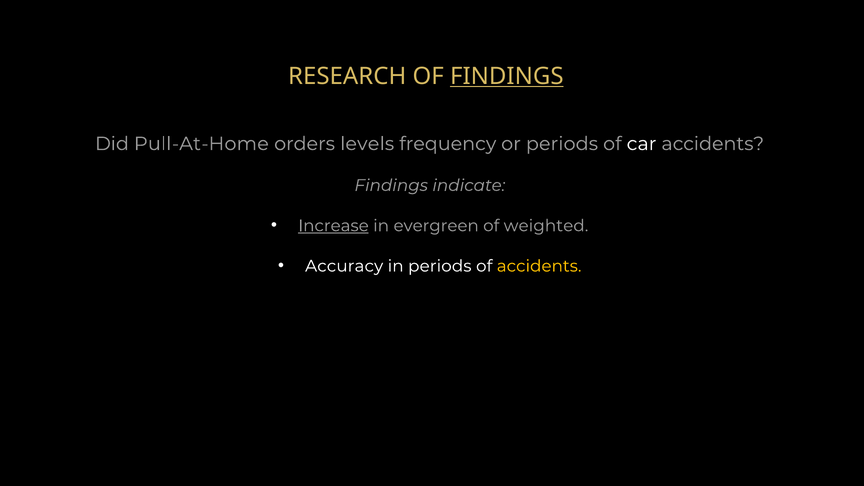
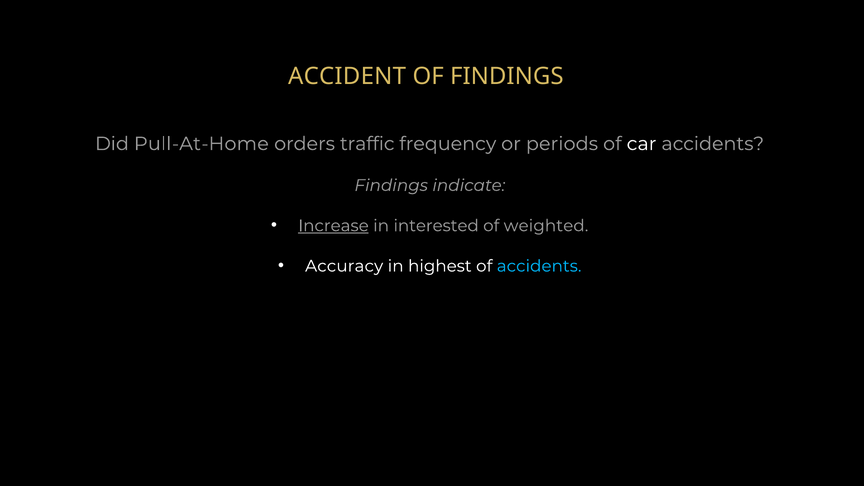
RESEARCH: RESEARCH -> ACCIDENT
FINDINGS at (507, 76) underline: present -> none
levels: levels -> traffic
evergreen: evergreen -> interested
in periods: periods -> highest
accidents at (539, 266) colour: yellow -> light blue
